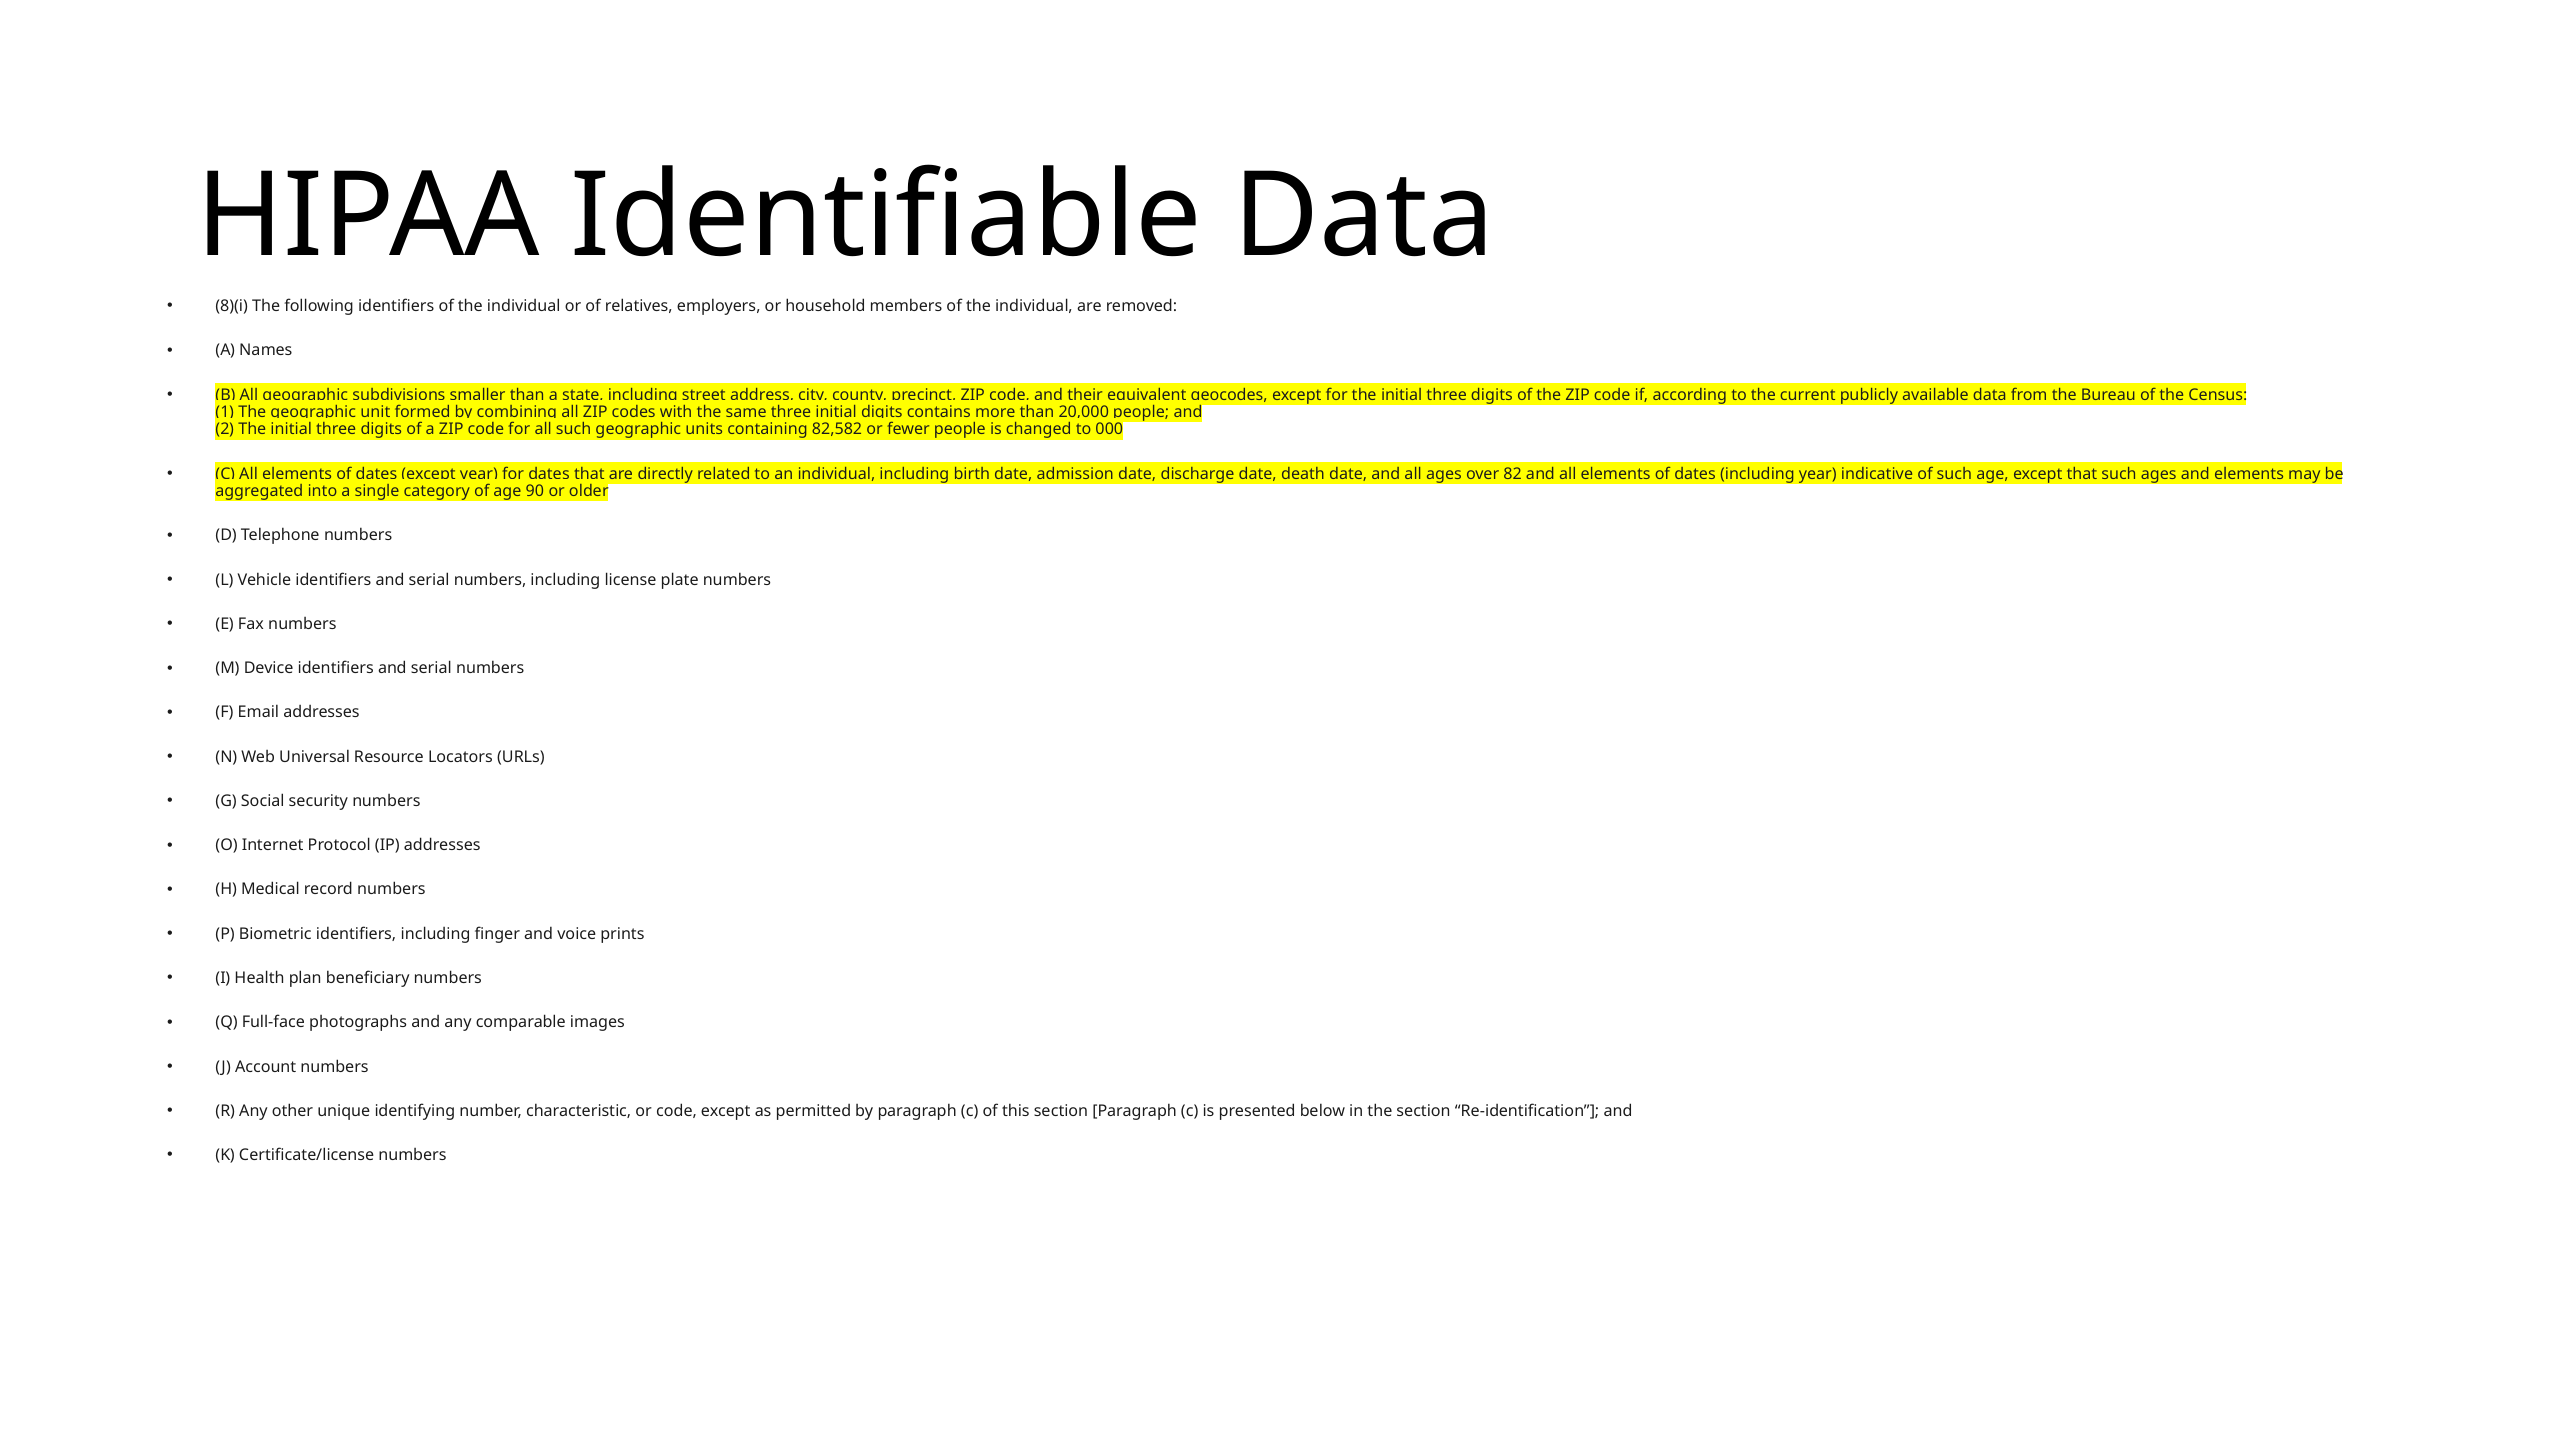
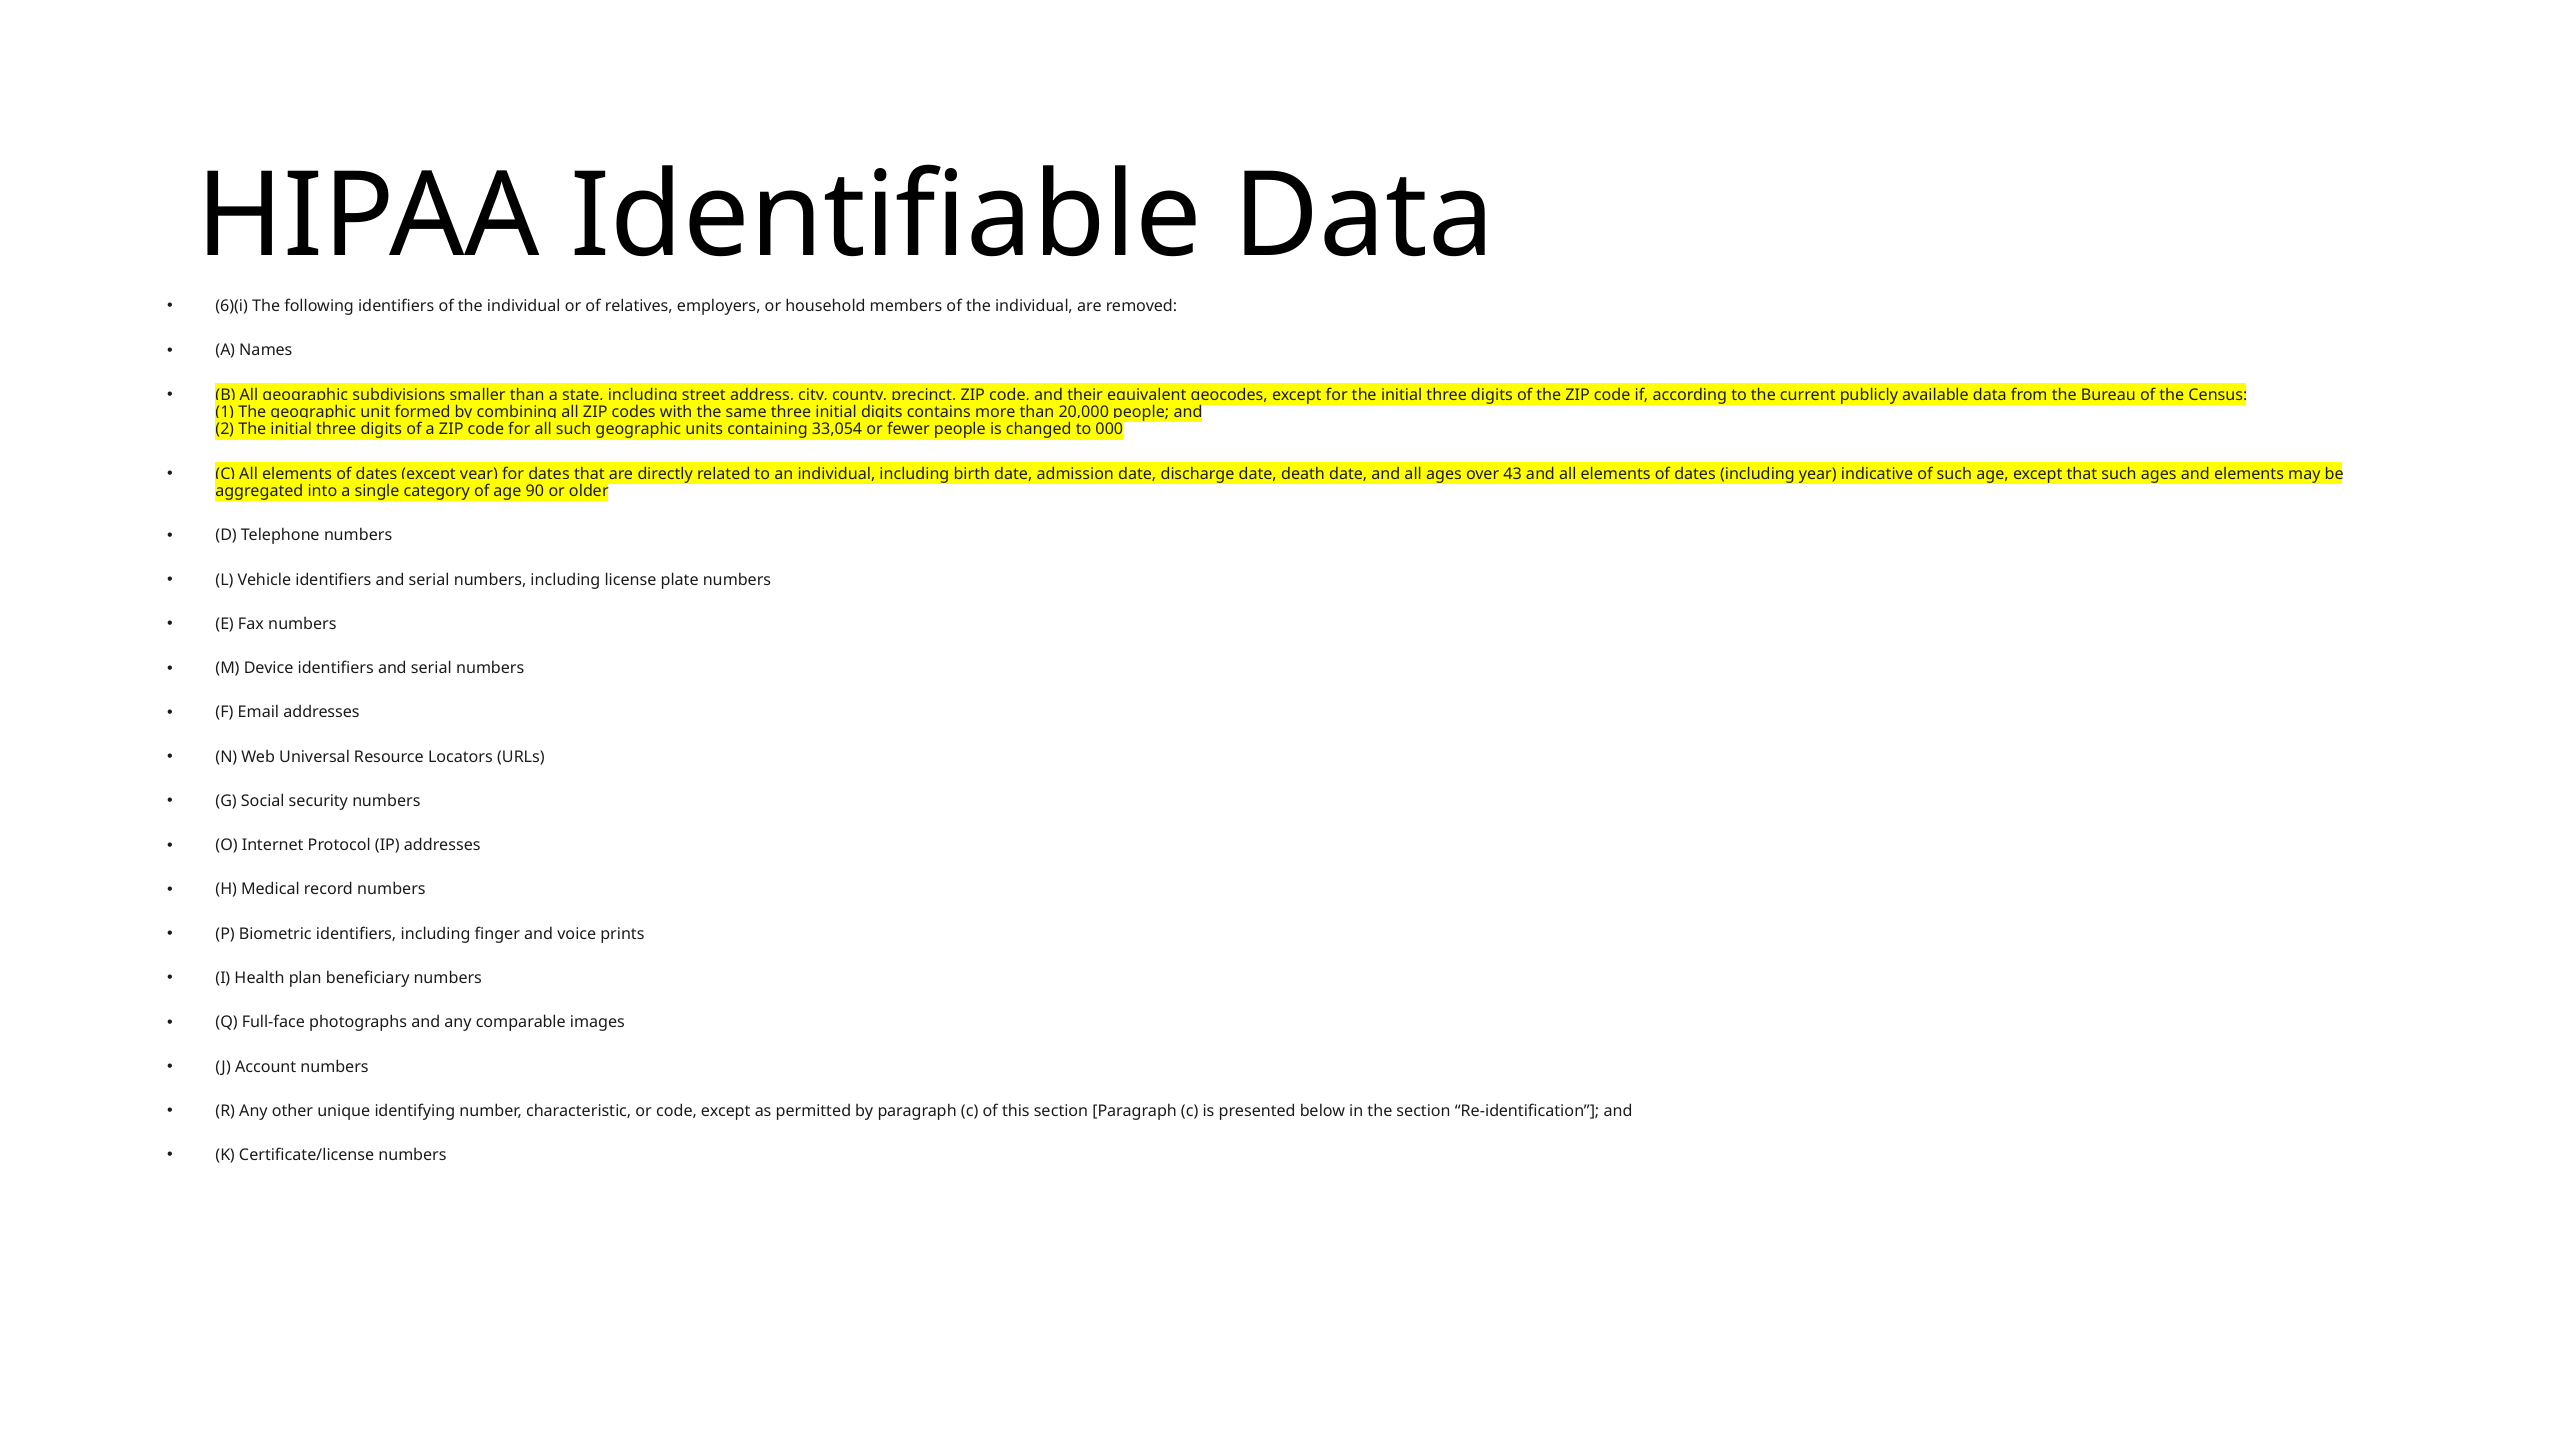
8)(i: 8)(i -> 6)(i
82,582: 82,582 -> 33,054
82: 82 -> 43
